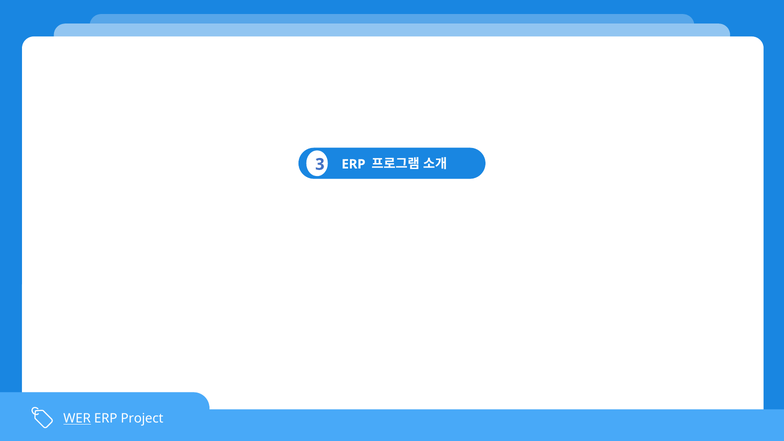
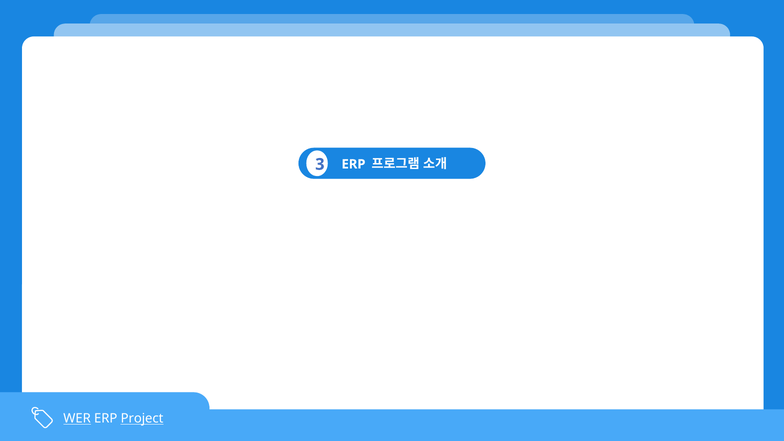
Project underline: none -> present
